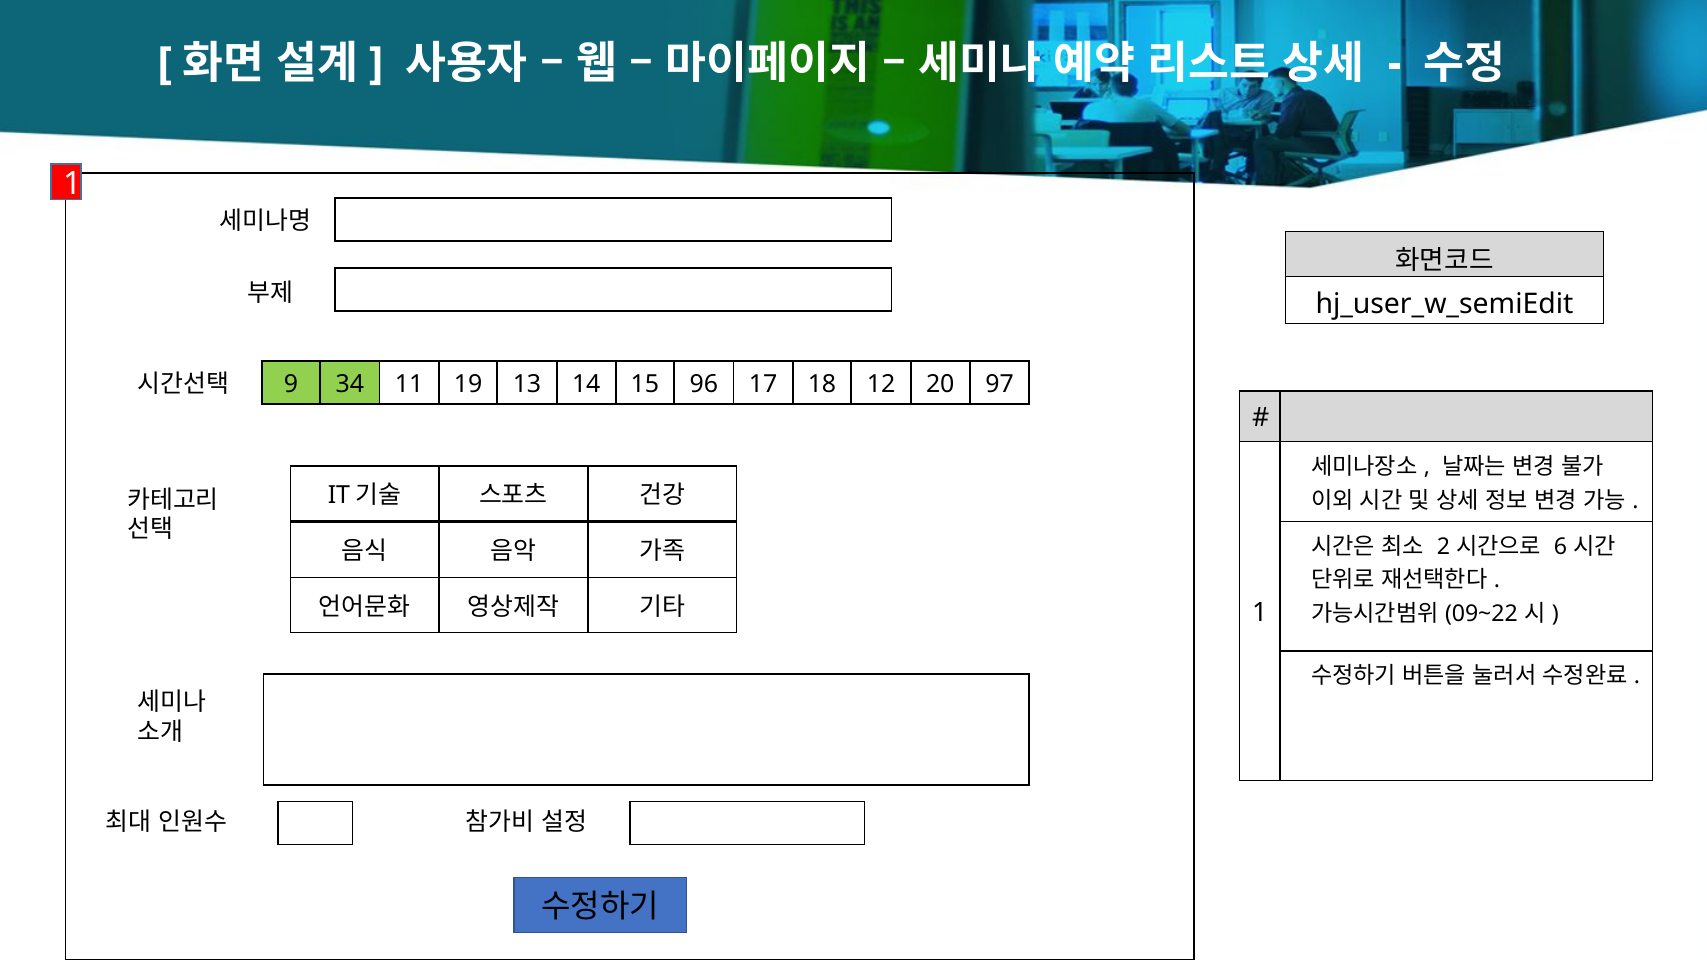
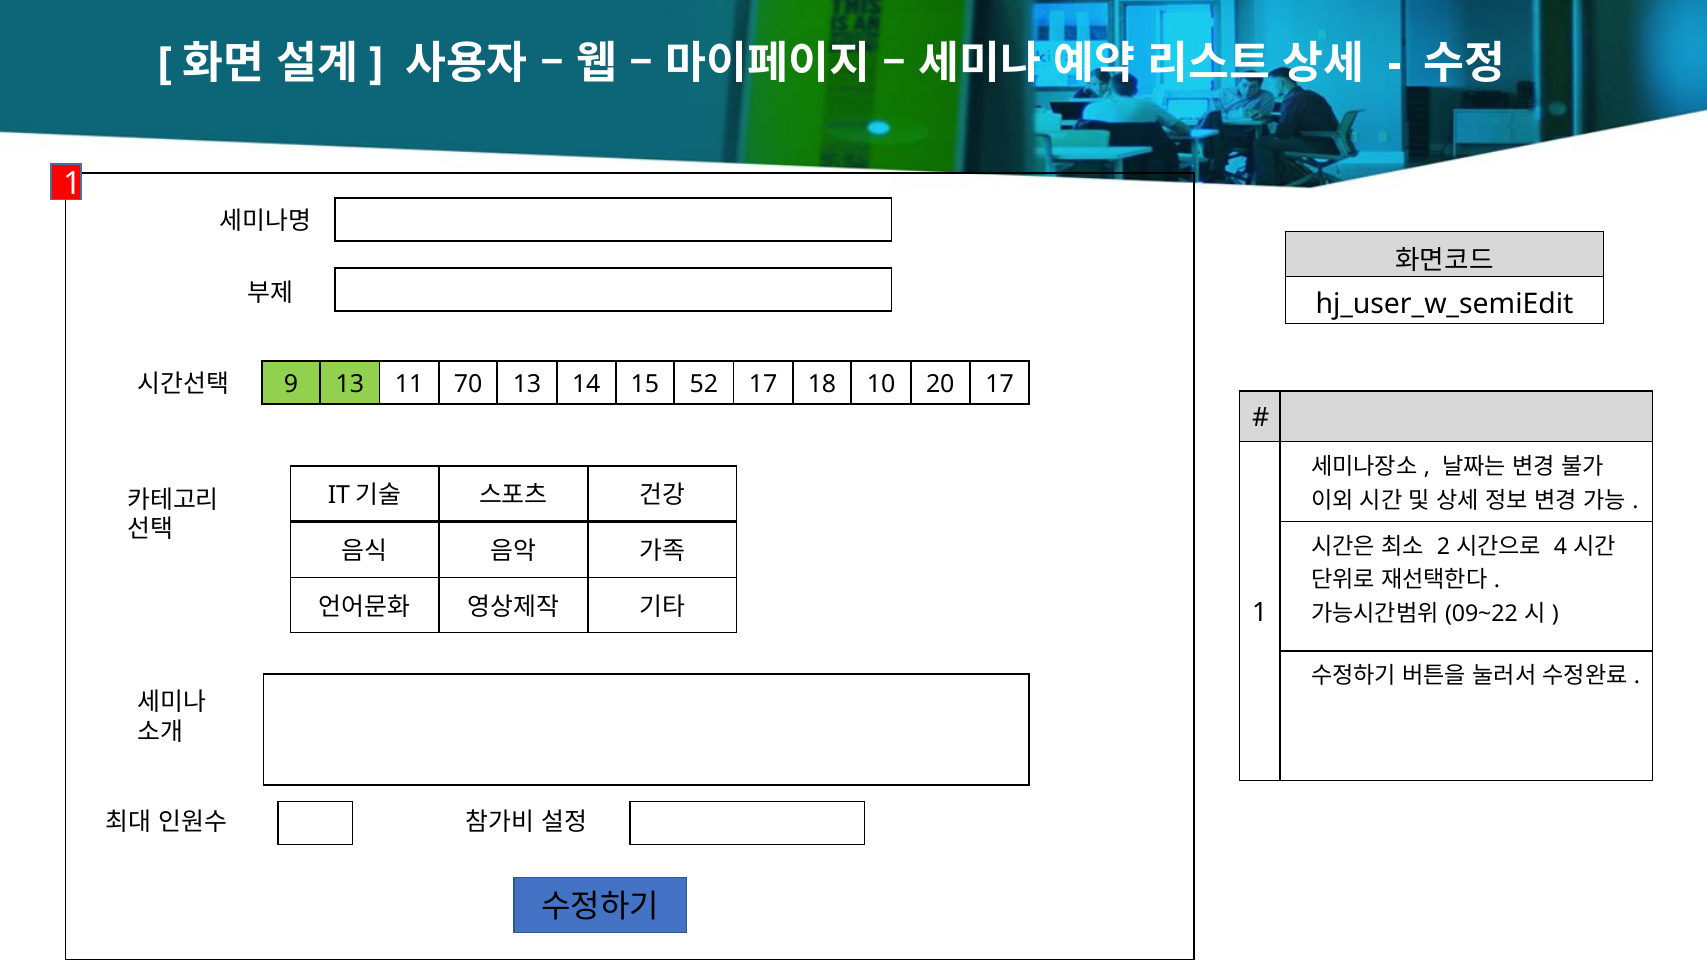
9 34: 34 -> 13
19: 19 -> 70
96: 96 -> 52
12: 12 -> 10
20 97: 97 -> 17
6: 6 -> 4
